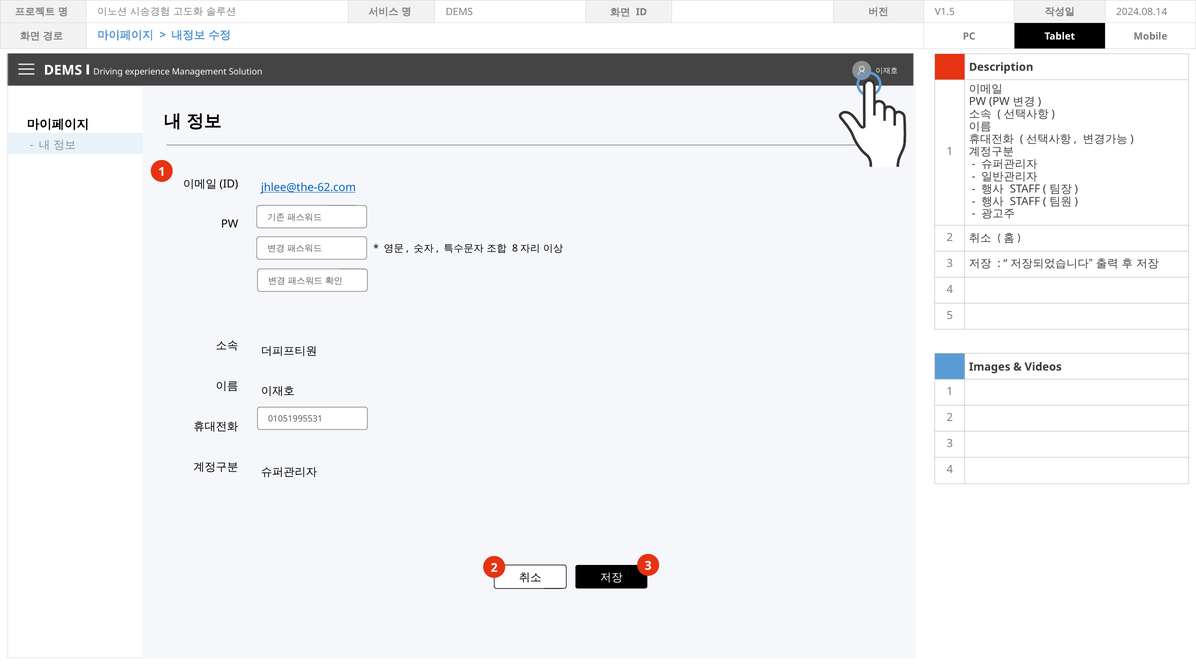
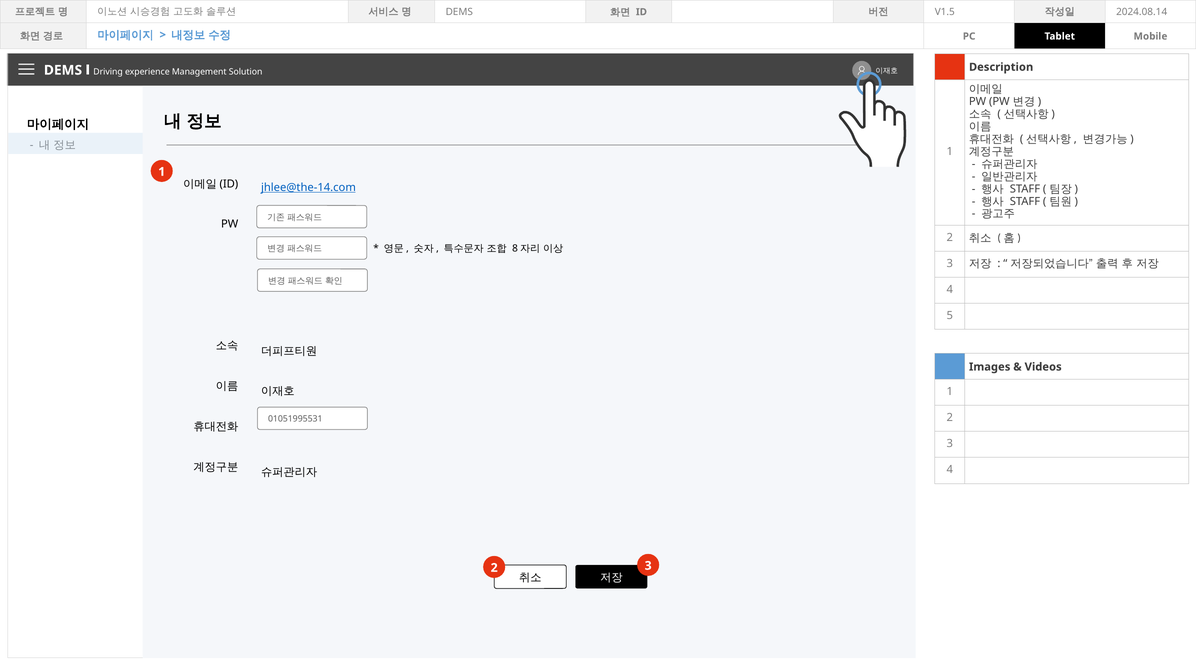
jhlee@the-62.com: jhlee@the-62.com -> jhlee@the-14.com
